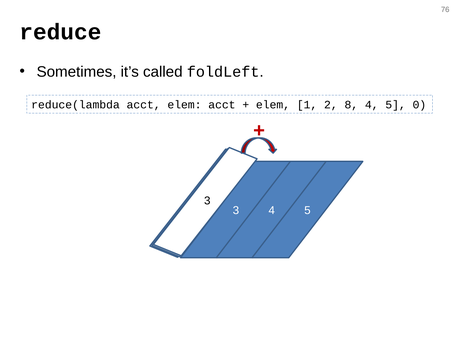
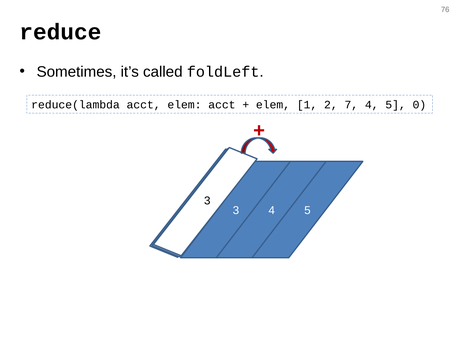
8: 8 -> 7
